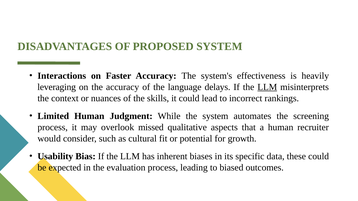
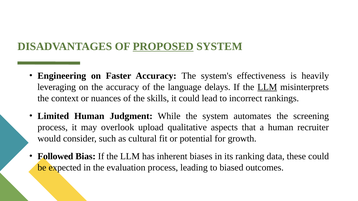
PROPOSED underline: none -> present
Interactions: Interactions -> Engineering
missed: missed -> upload
Usability: Usability -> Followed
specific: specific -> ranking
